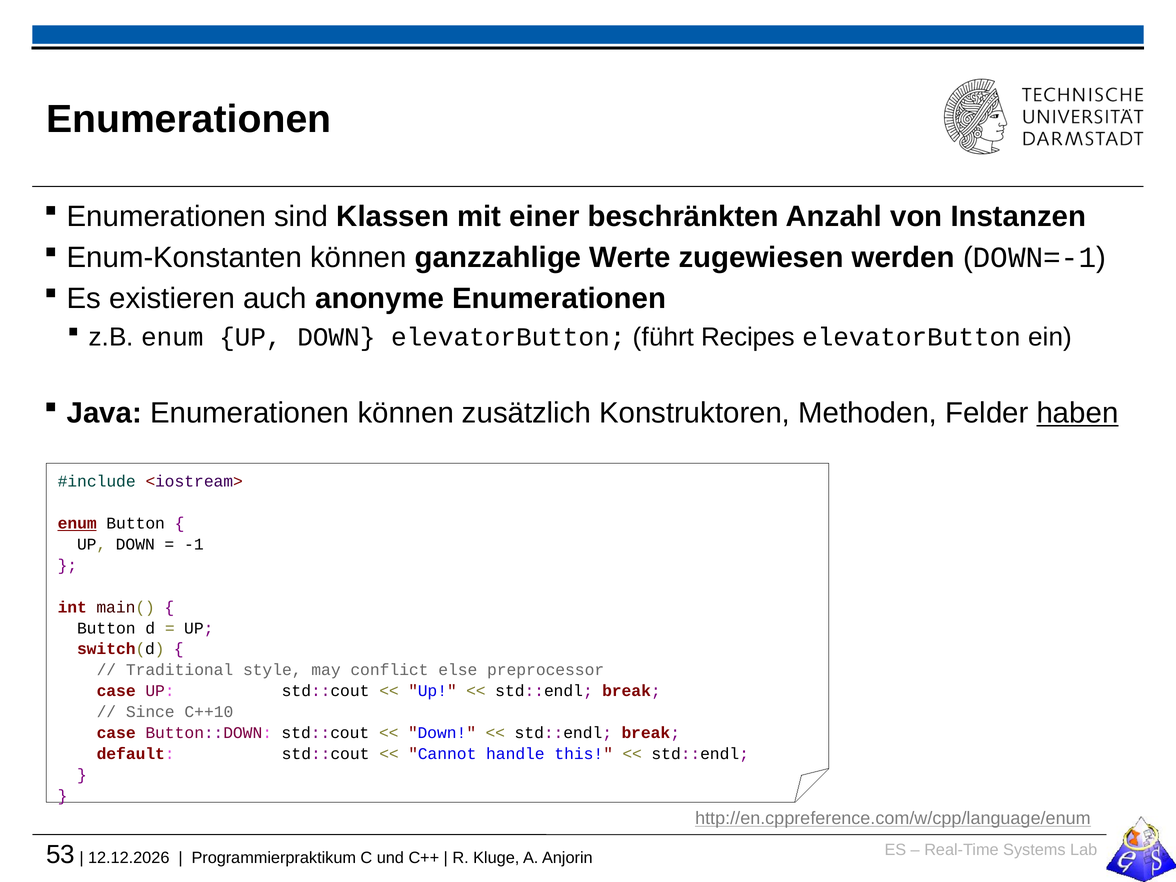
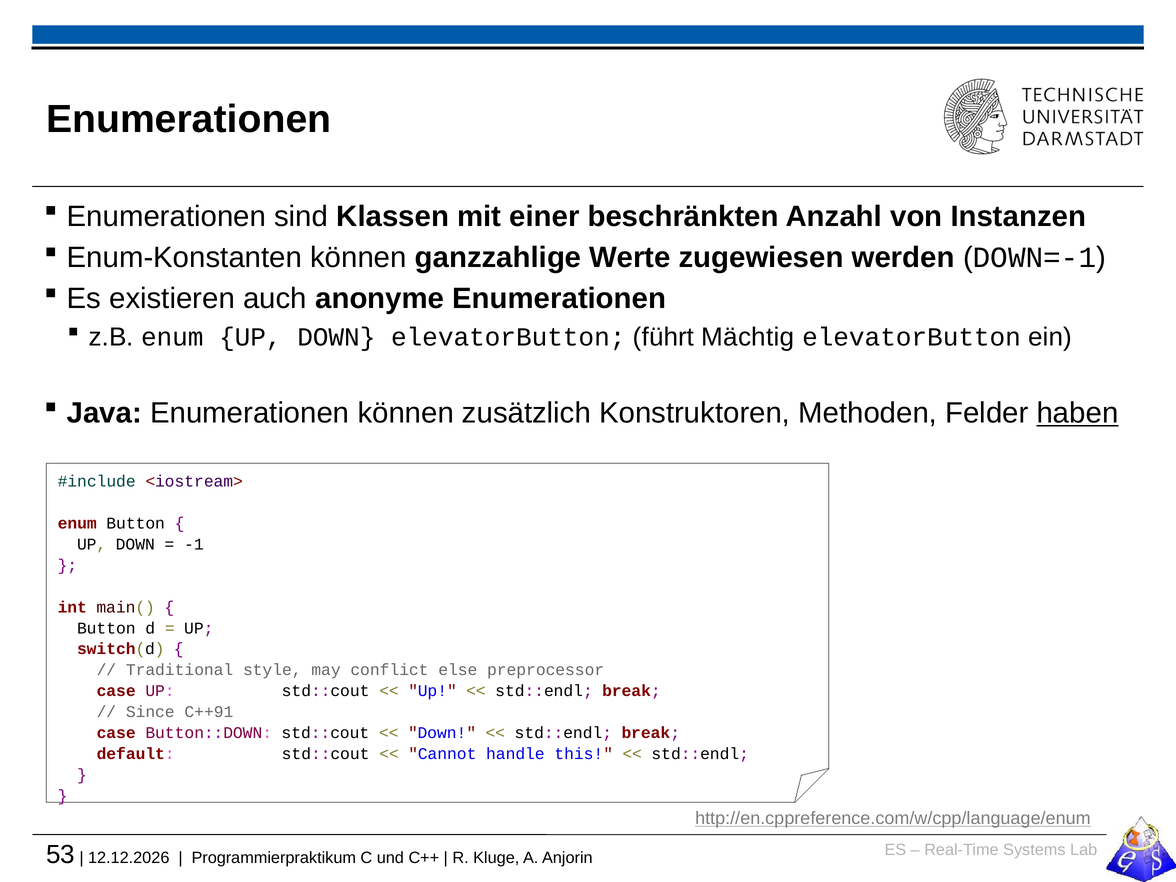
Recipes: Recipes -> Mächtig
enum at (77, 523) underline: present -> none
C++10: C++10 -> C++91
